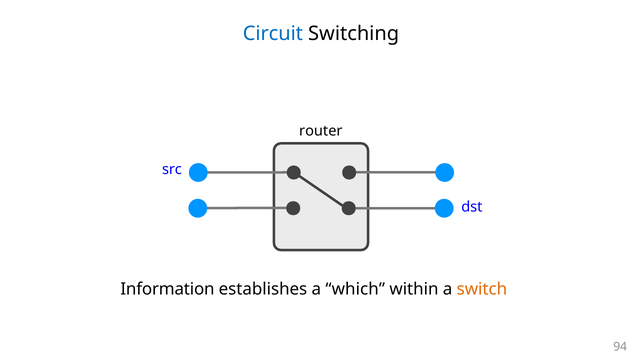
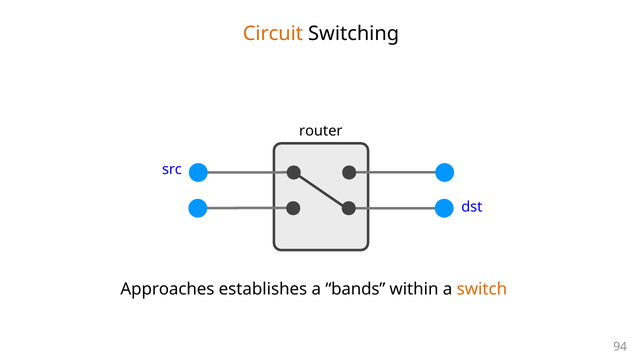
Circuit colour: blue -> orange
Information: Information -> Approaches
which: which -> bands
